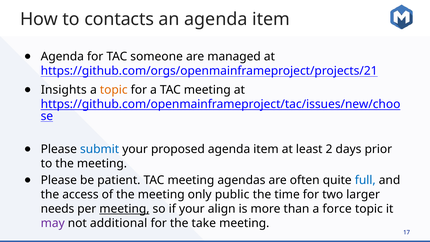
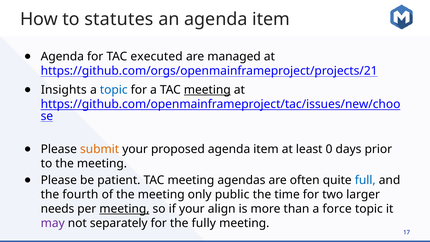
contacts: contacts -> statutes
someone: someone -> executed
topic at (114, 90) colour: orange -> blue
meeting at (207, 90) underline: none -> present
submit colour: blue -> orange
2: 2 -> 0
access: access -> fourth
additional: additional -> separately
take: take -> fully
